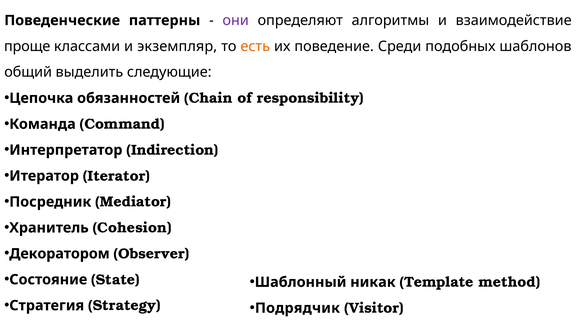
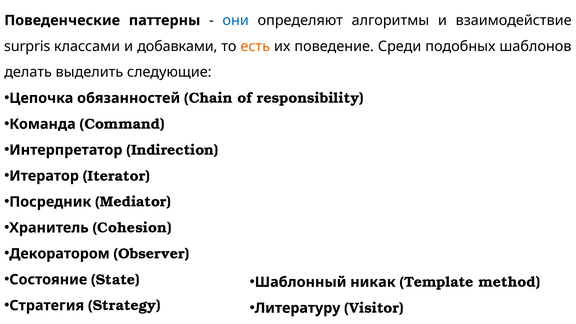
они colour: purple -> blue
проще: проще -> surpris
экземпляр: экземпляр -> добавками
общий: общий -> делать
Подрядчик: Подрядчик -> Литературу
